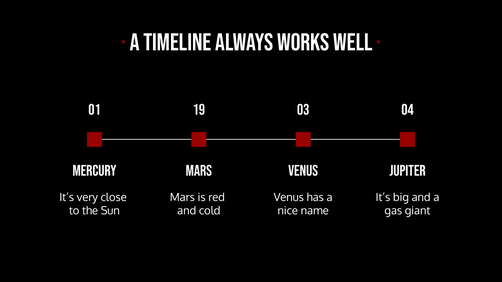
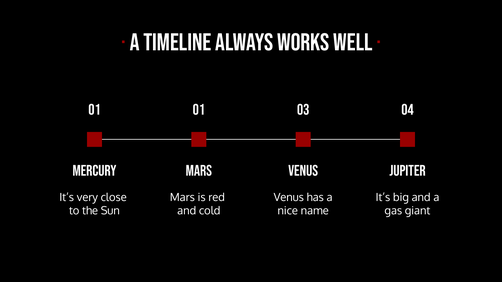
01 19: 19 -> 01
